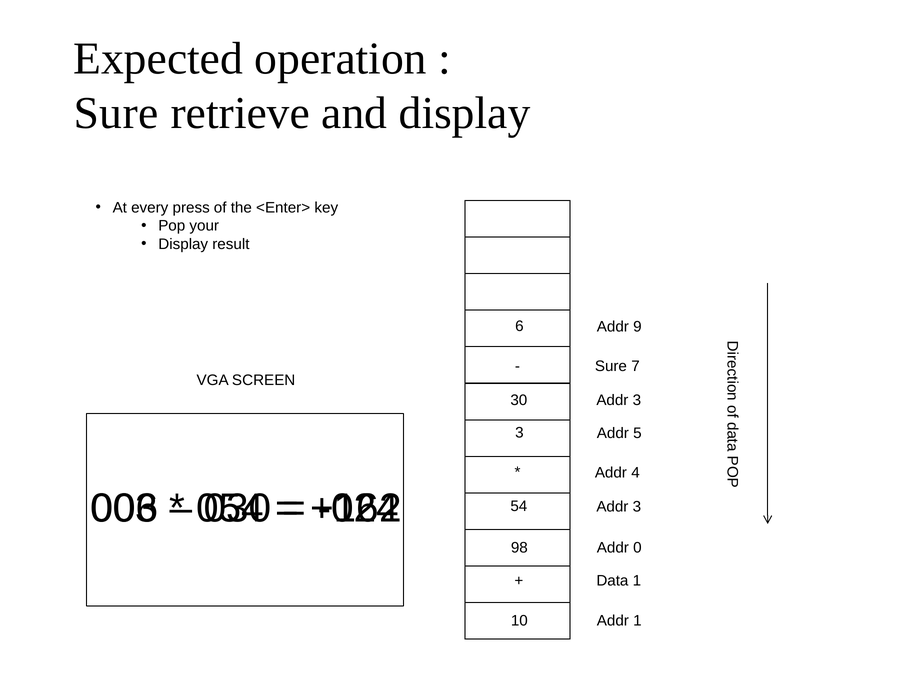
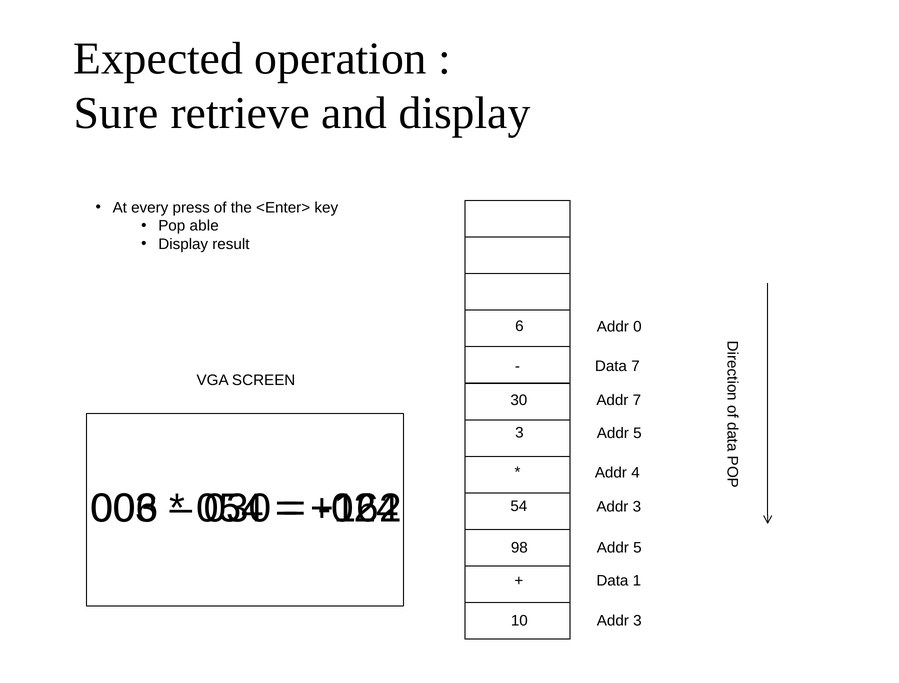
your: your -> able
9: 9 -> 0
Sure at (611, 366): Sure -> Data
3 at (637, 400): 3 -> 7
0 at (637, 548): 0 -> 5
1 at (637, 621): 1 -> 3
